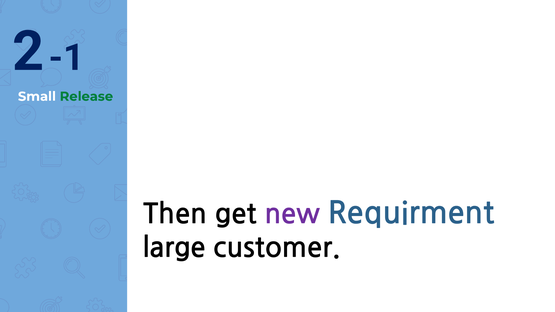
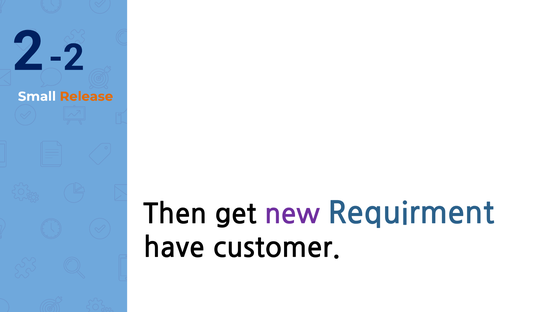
-1: -1 -> -2
Release colour: green -> orange
large: large -> have
